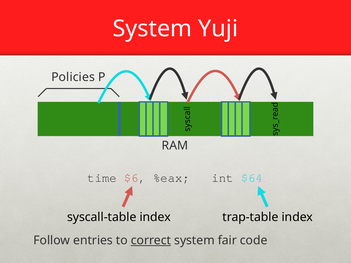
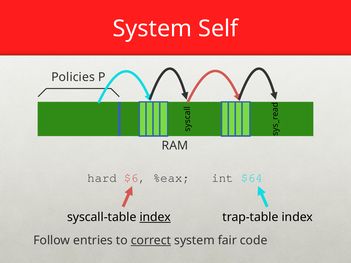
Yuji: Yuji -> Self
time: time -> hard
index at (155, 217) underline: none -> present
